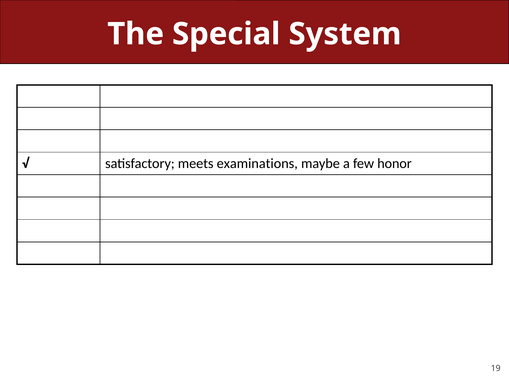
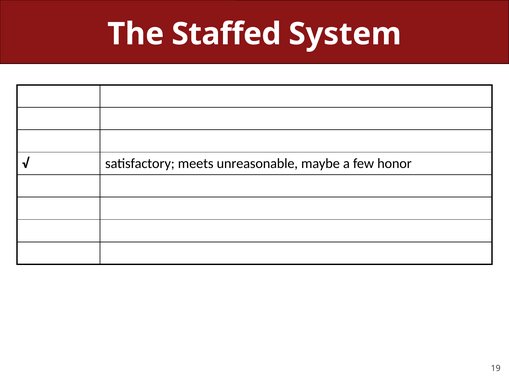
Special: Special -> Staffed
examinations: examinations -> unreasonable
